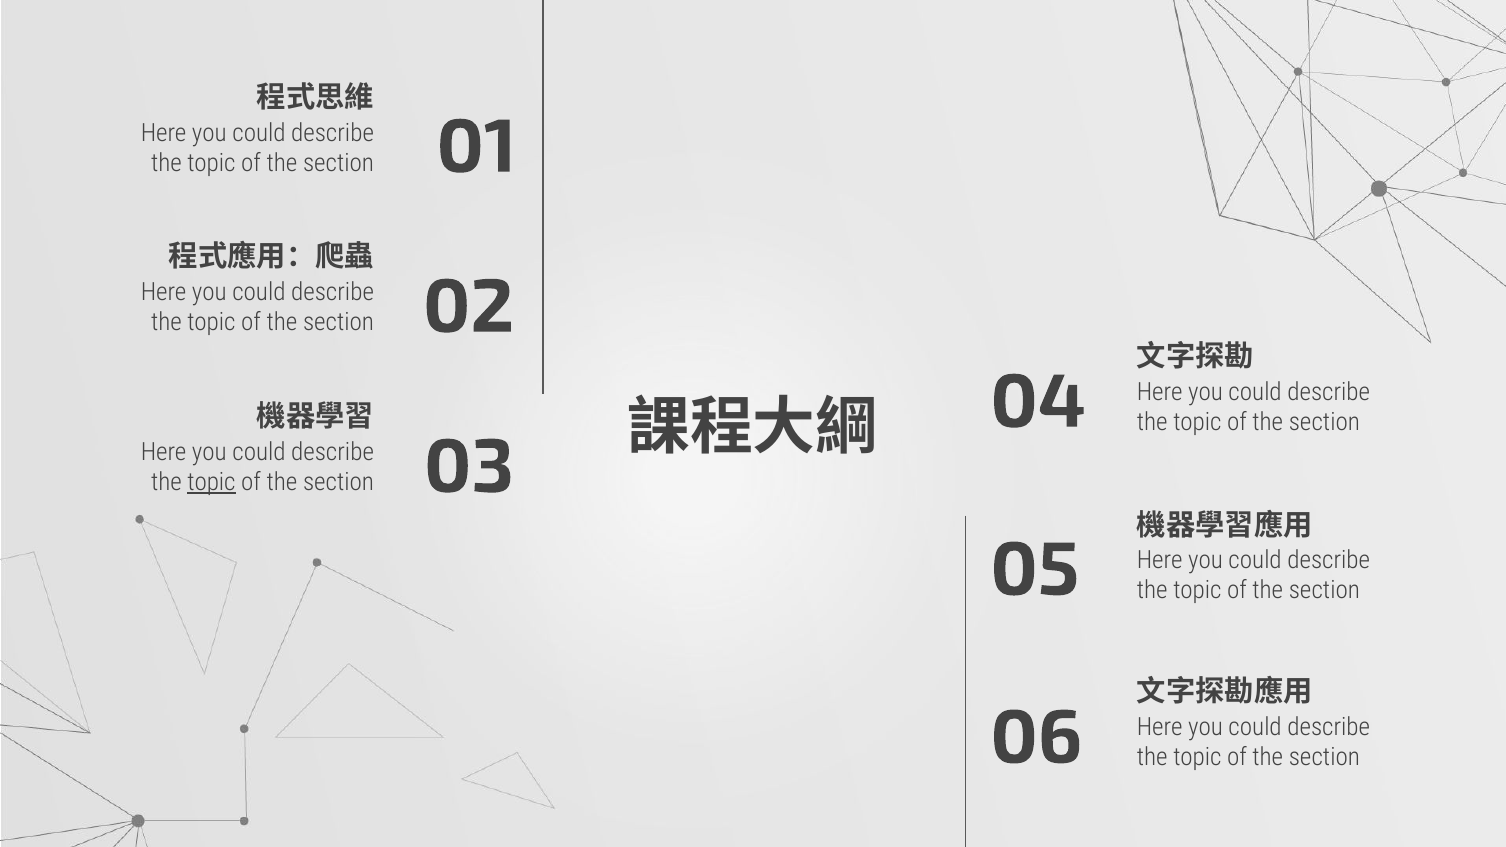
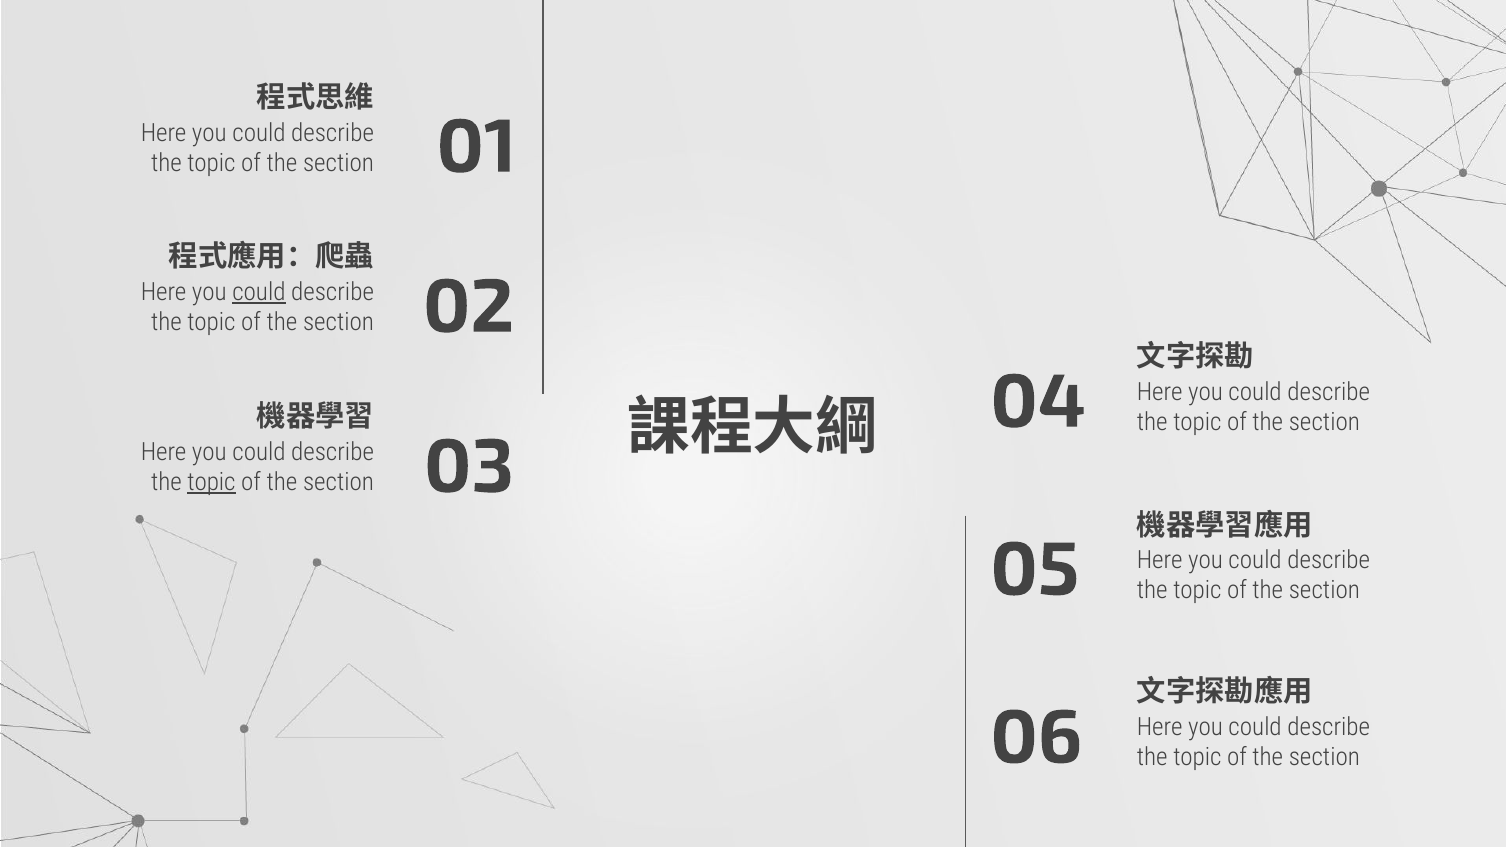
could at (259, 292) underline: none -> present
